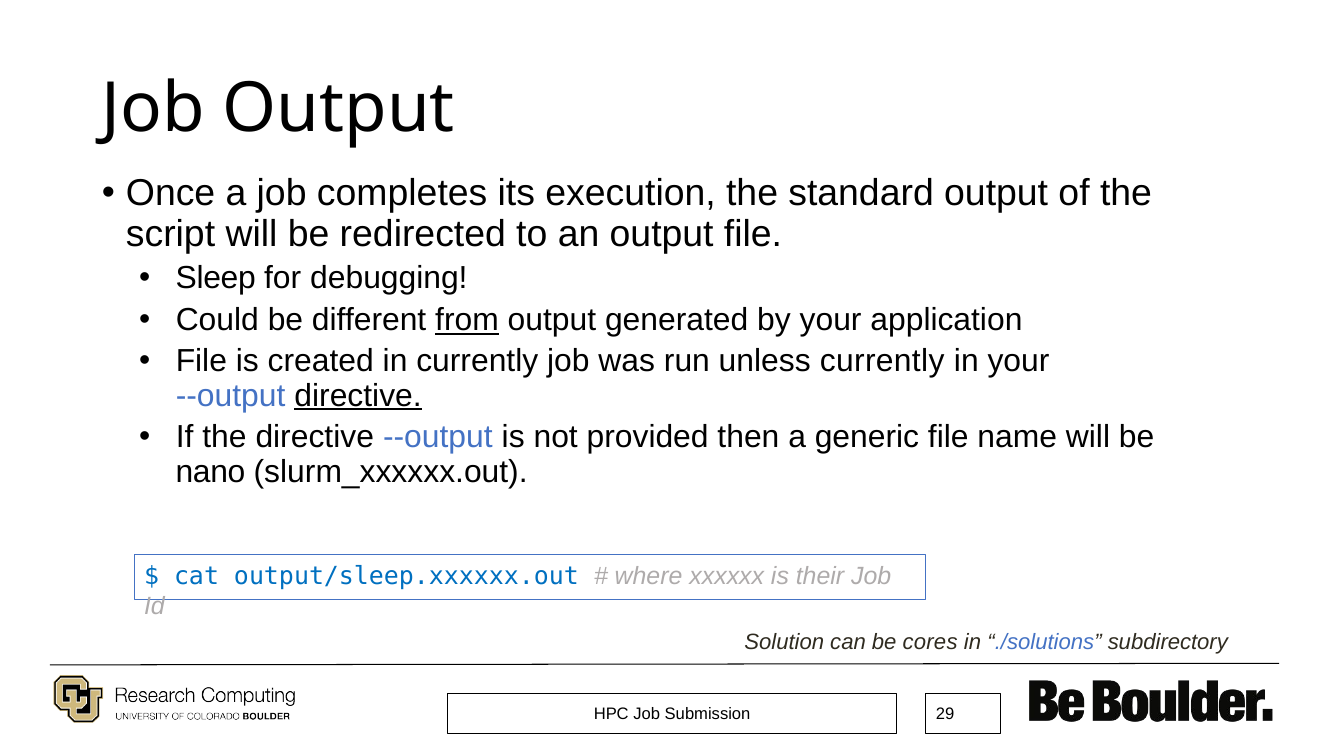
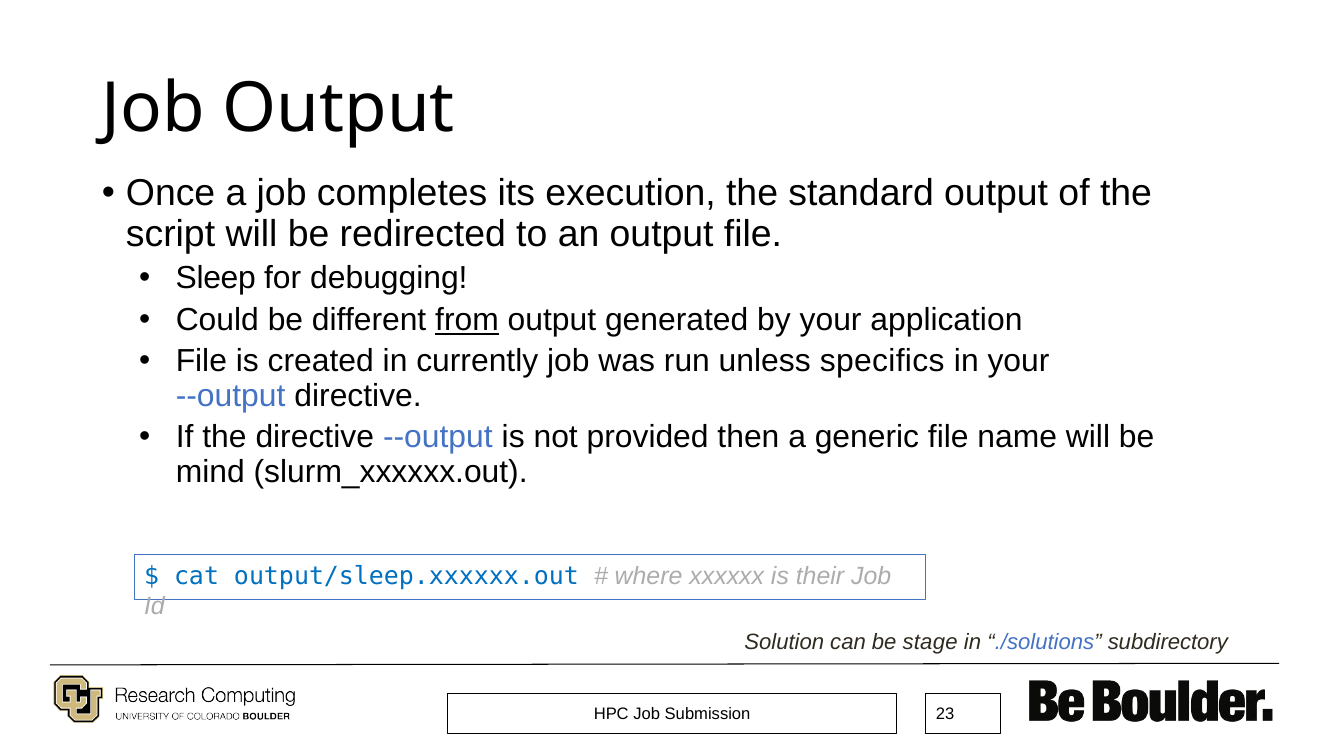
unless currently: currently -> specifics
directive at (358, 395) underline: present -> none
nano: nano -> mind
cores: cores -> stage
29: 29 -> 23
